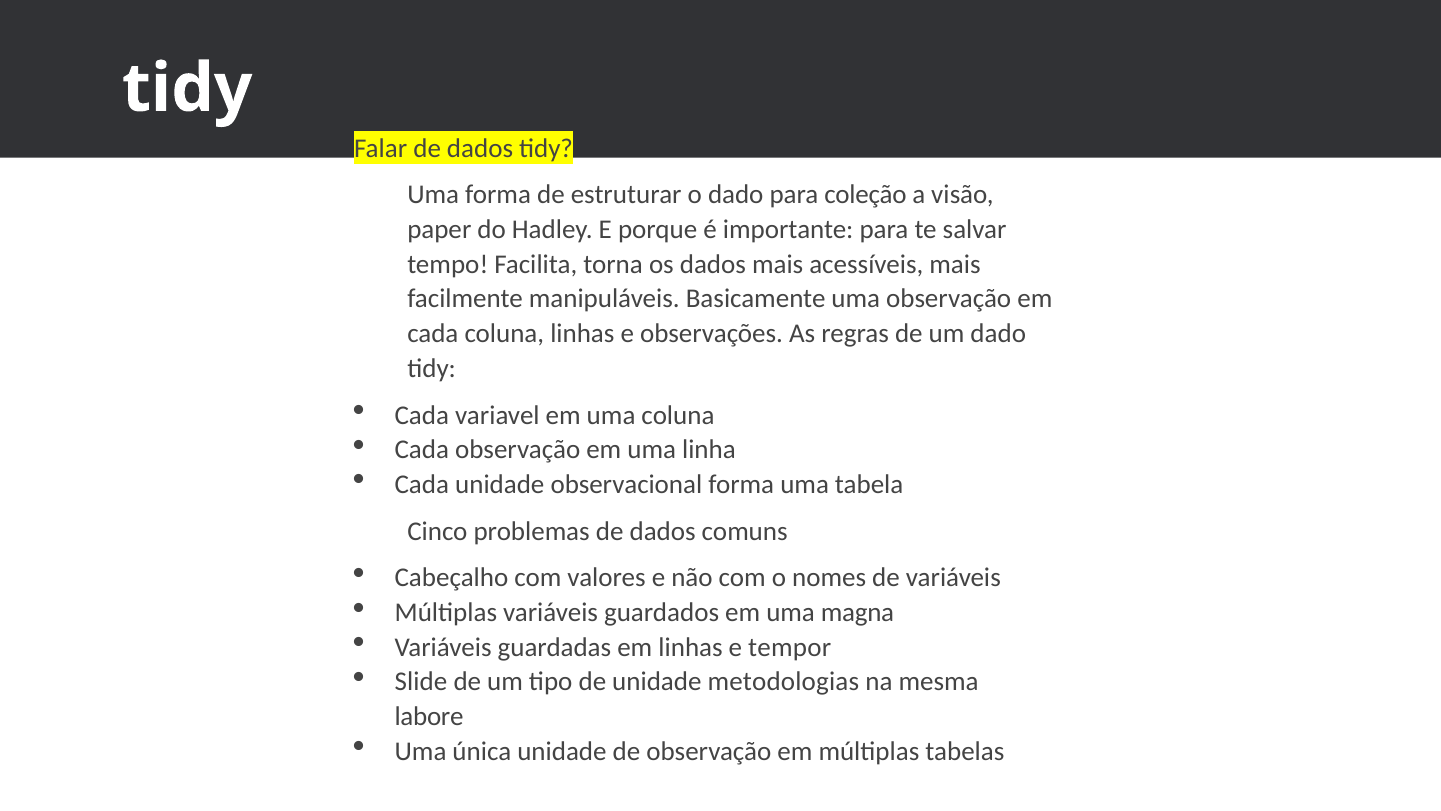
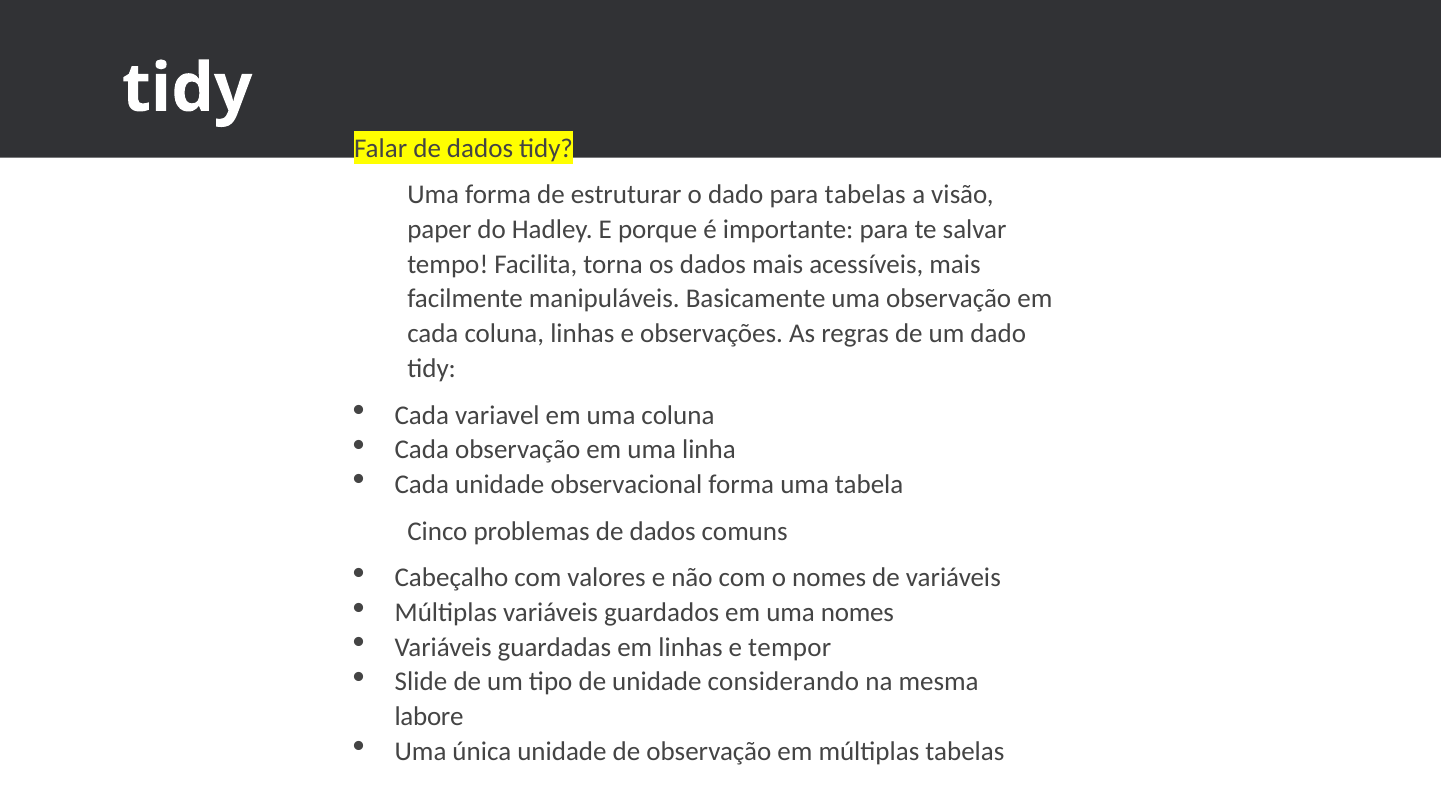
para coleção: coleção -> tabelas
uma magna: magna -> nomes
metodologias: metodologias -> considerando
